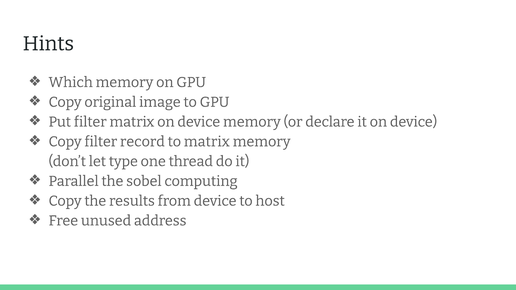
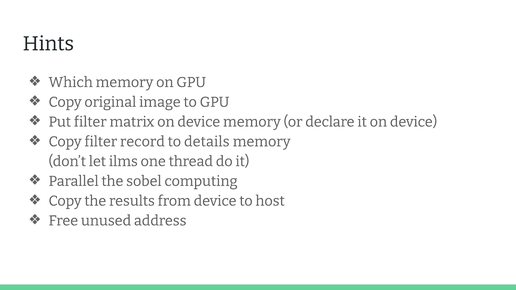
to matrix: matrix -> details
type: type -> ilms
